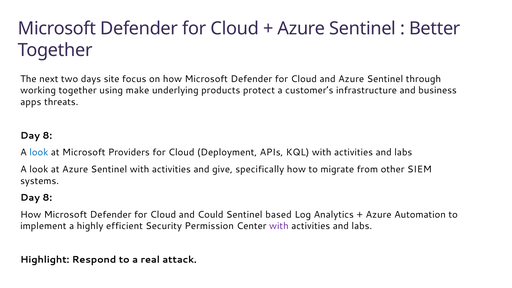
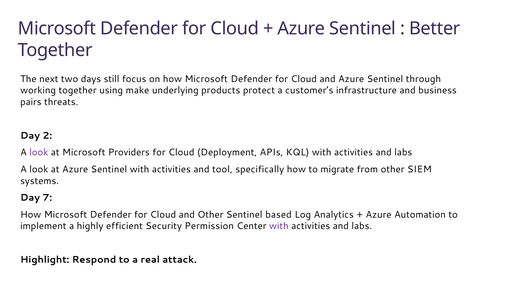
site: site -> still
apps: apps -> pairs
8 at (47, 136): 8 -> 2
look at (39, 152) colour: blue -> purple
give: give -> tool
8 at (47, 198): 8 -> 7
and Could: Could -> Other
